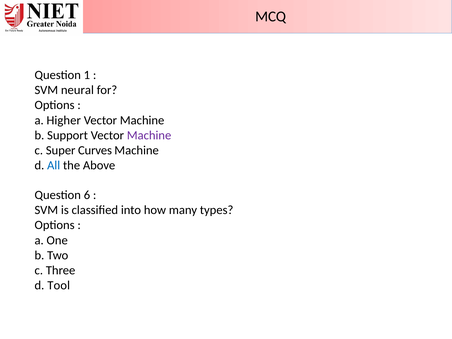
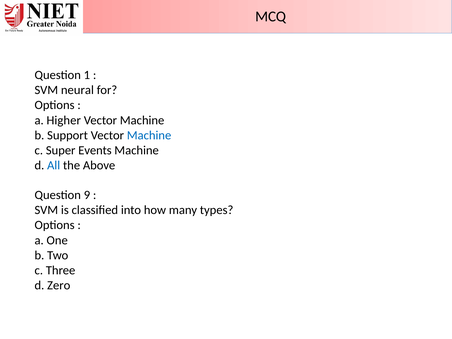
Machine at (149, 135) colour: purple -> blue
Curves: Curves -> Events
6: 6 -> 9
Tool: Tool -> Zero
